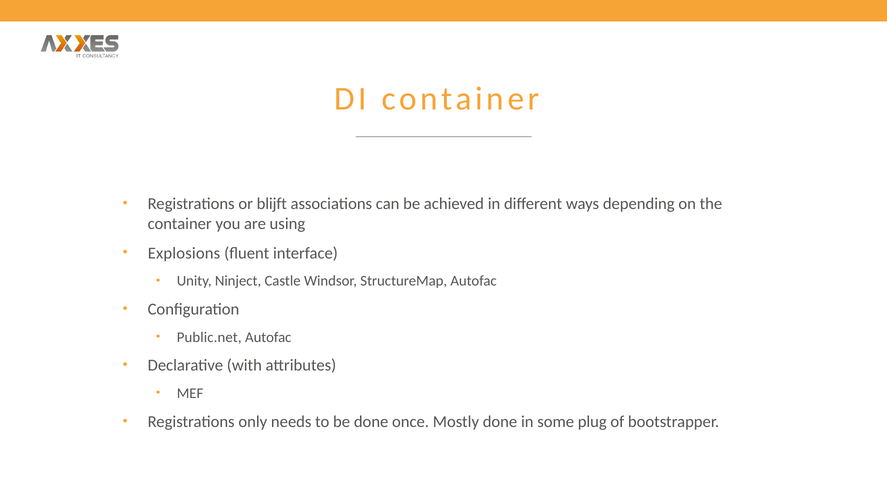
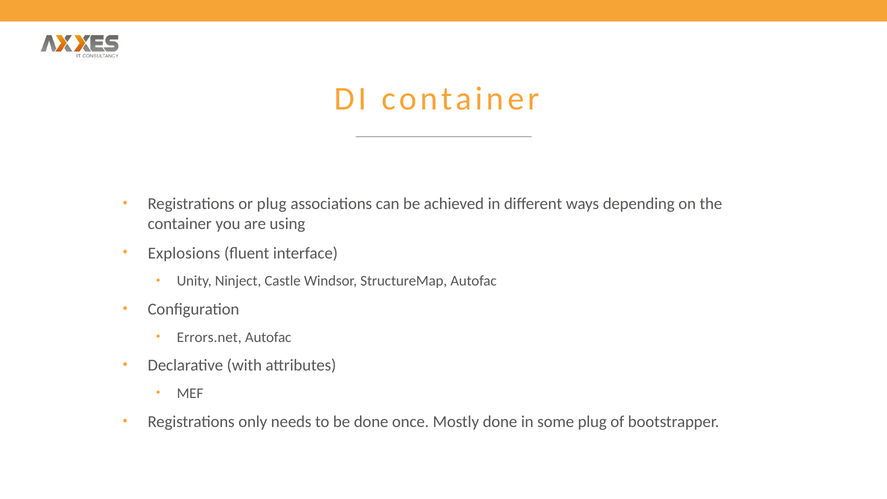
or blijft: blijft -> plug
Public.net: Public.net -> Errors.net
